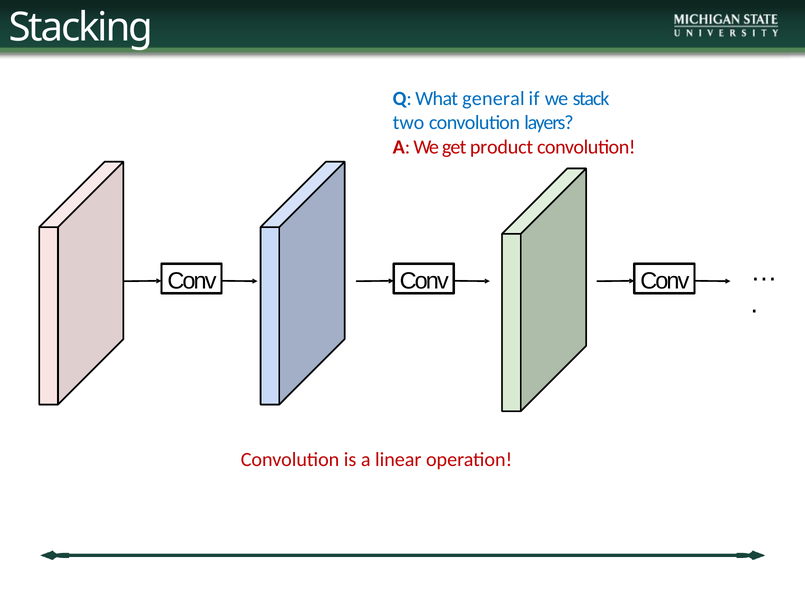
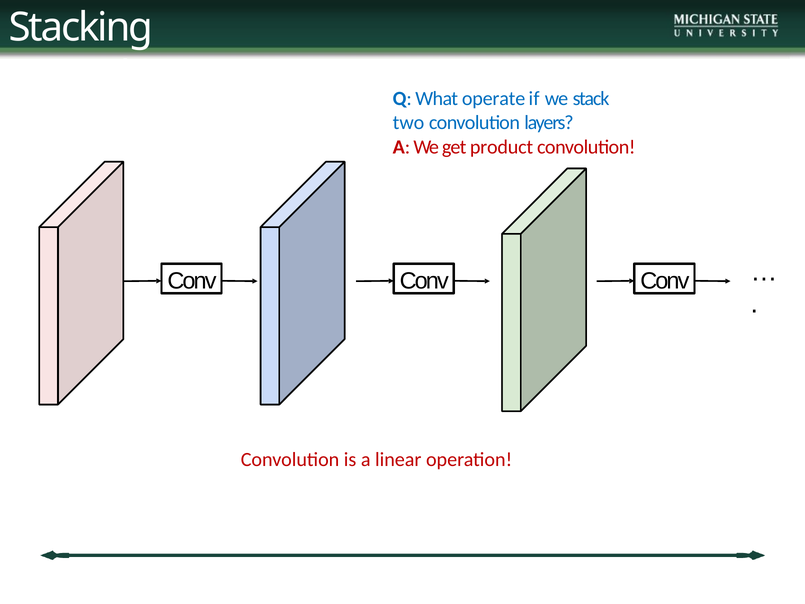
general: general -> operate
